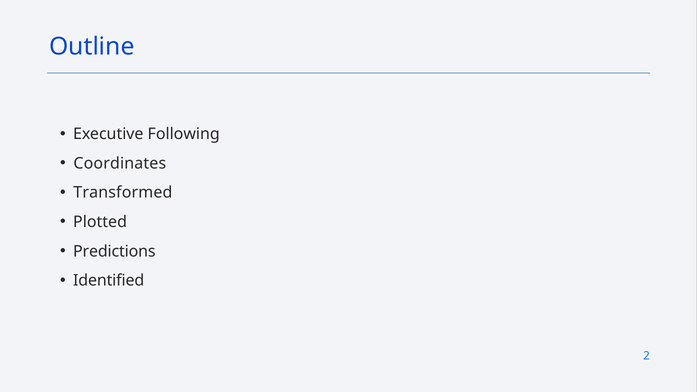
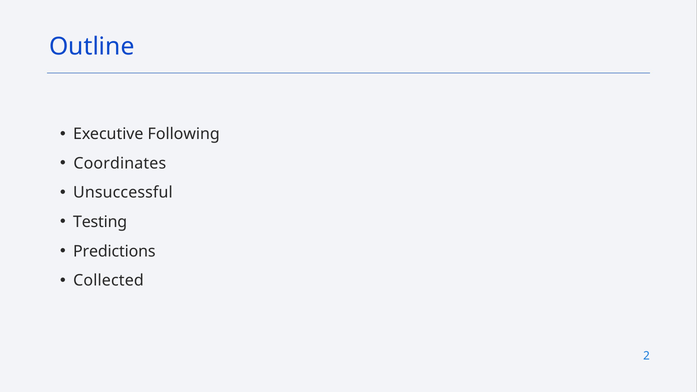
Transformed: Transformed -> Unsuccessful
Plotted: Plotted -> Testing
Identified: Identified -> Collected
